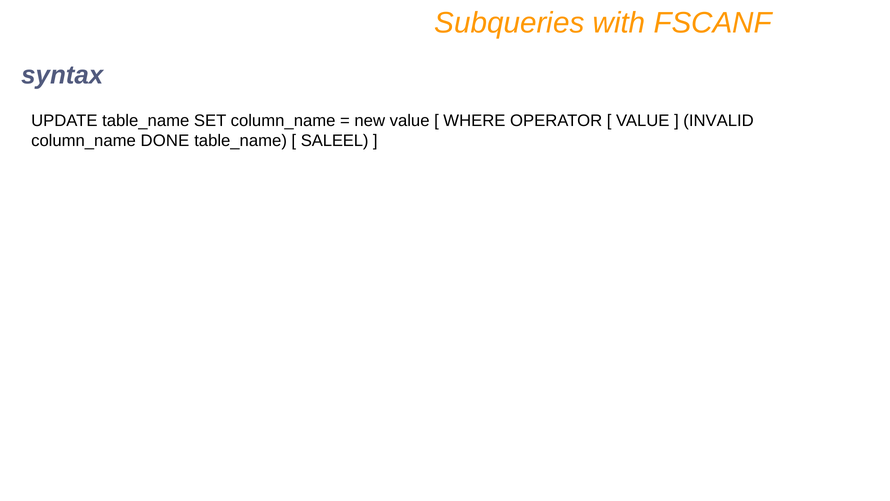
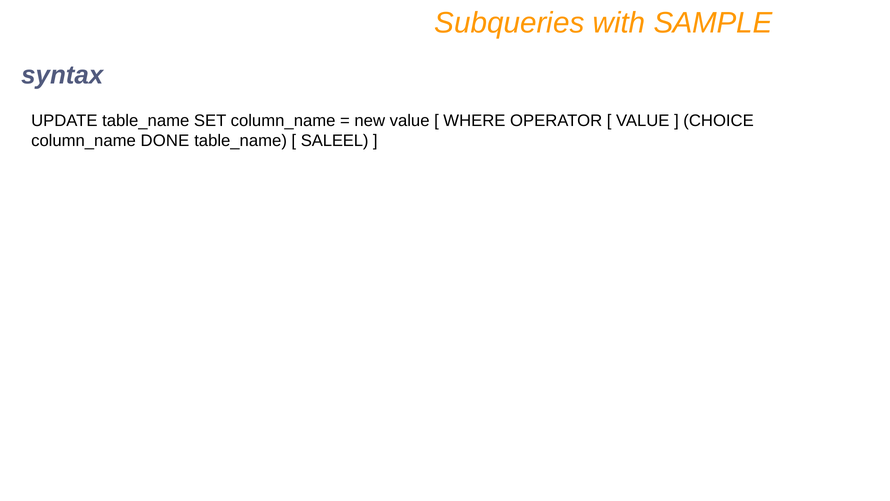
FSCANF: FSCANF -> SAMPLE
INVALID: INVALID -> CHOICE
